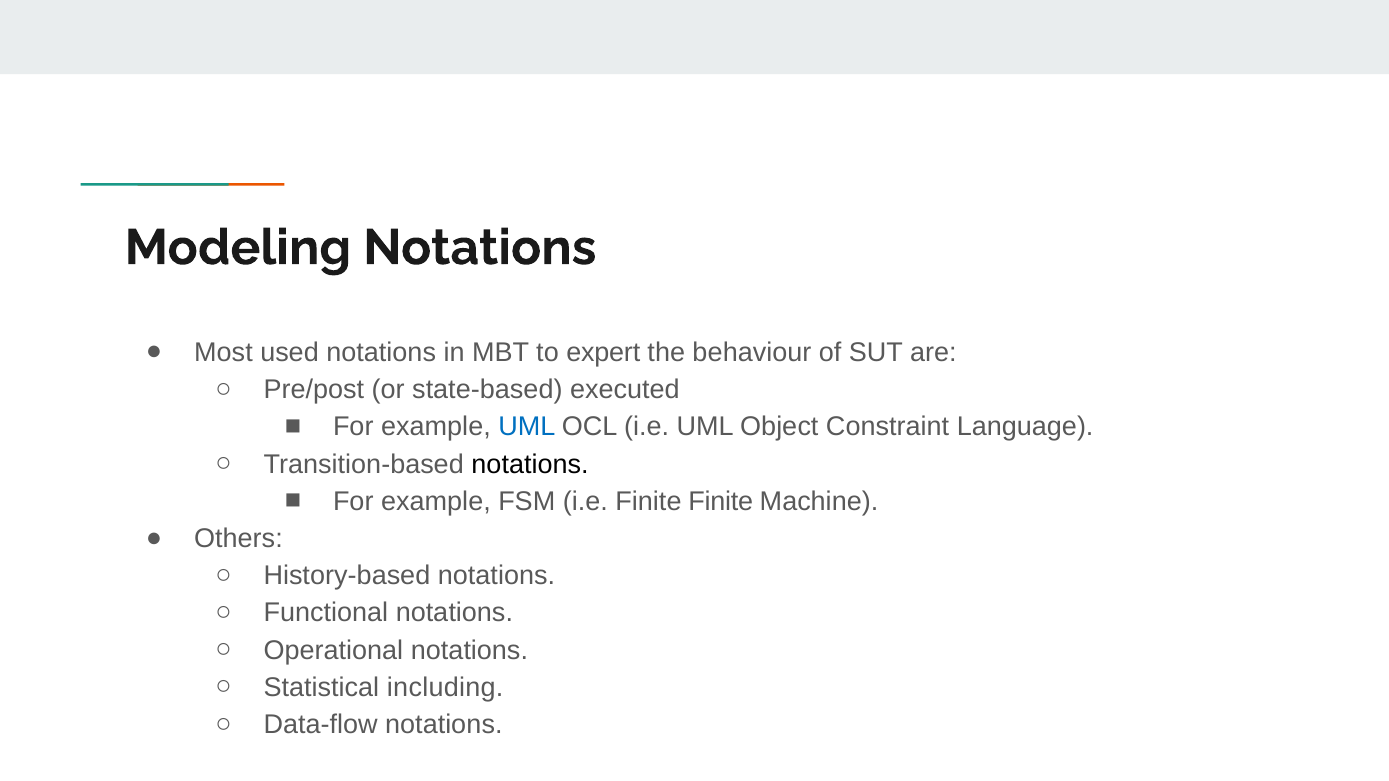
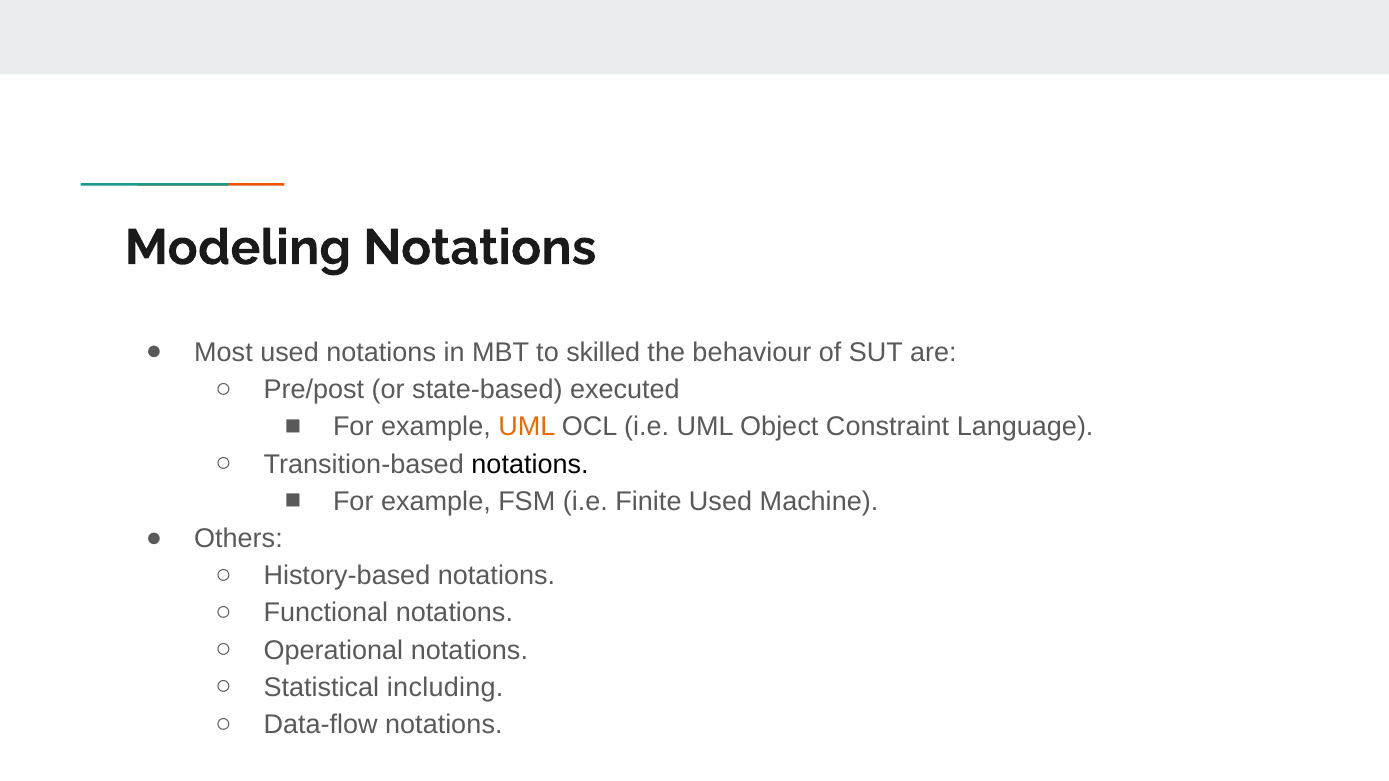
expert: expert -> skilled
UML at (527, 427) colour: blue -> orange
Finite Finite: Finite -> Used
